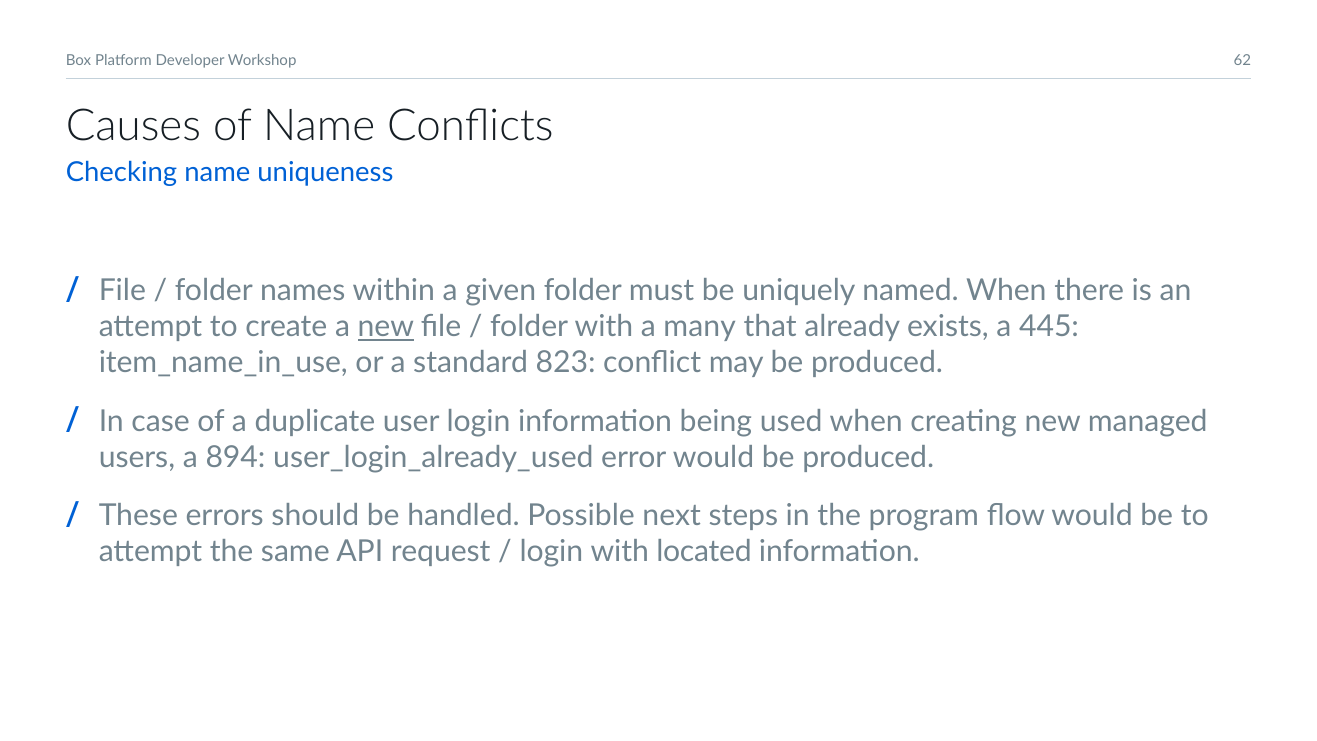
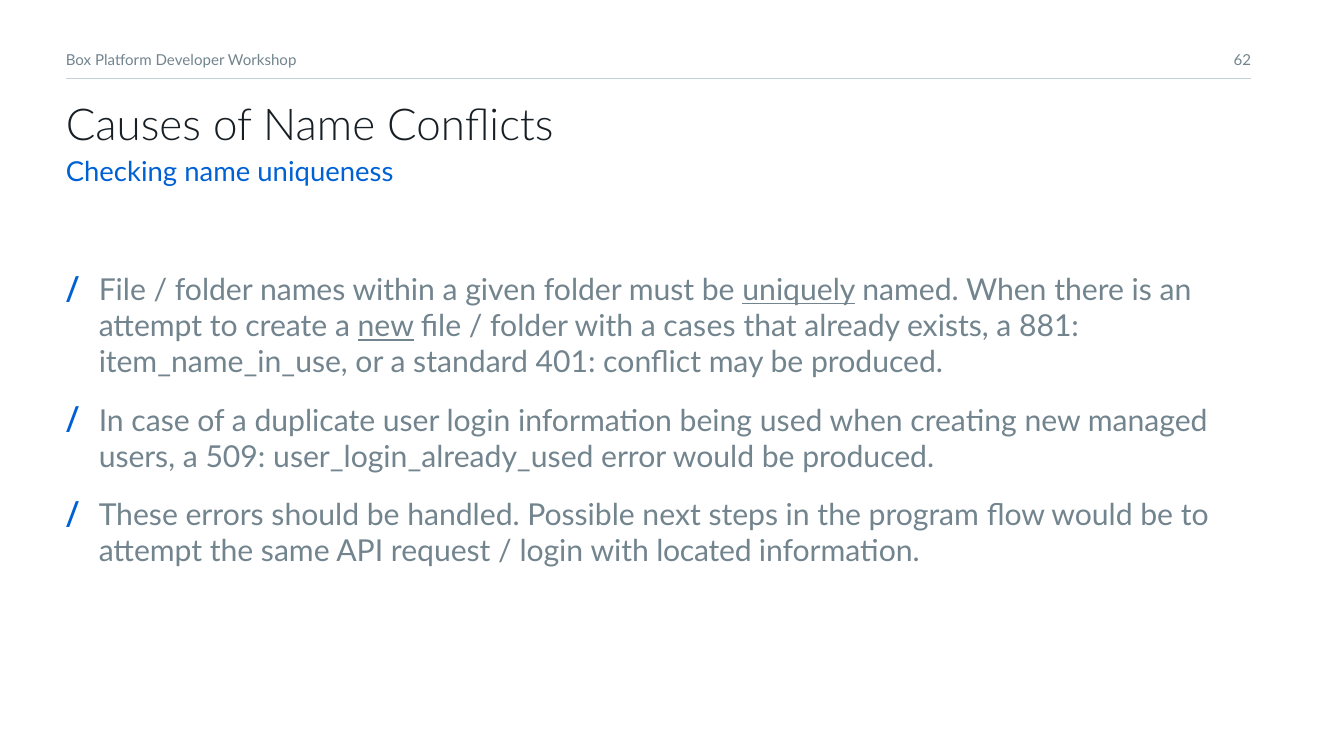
uniquely underline: none -> present
many: many -> cases
445: 445 -> 881
823: 823 -> 401
894: 894 -> 509
